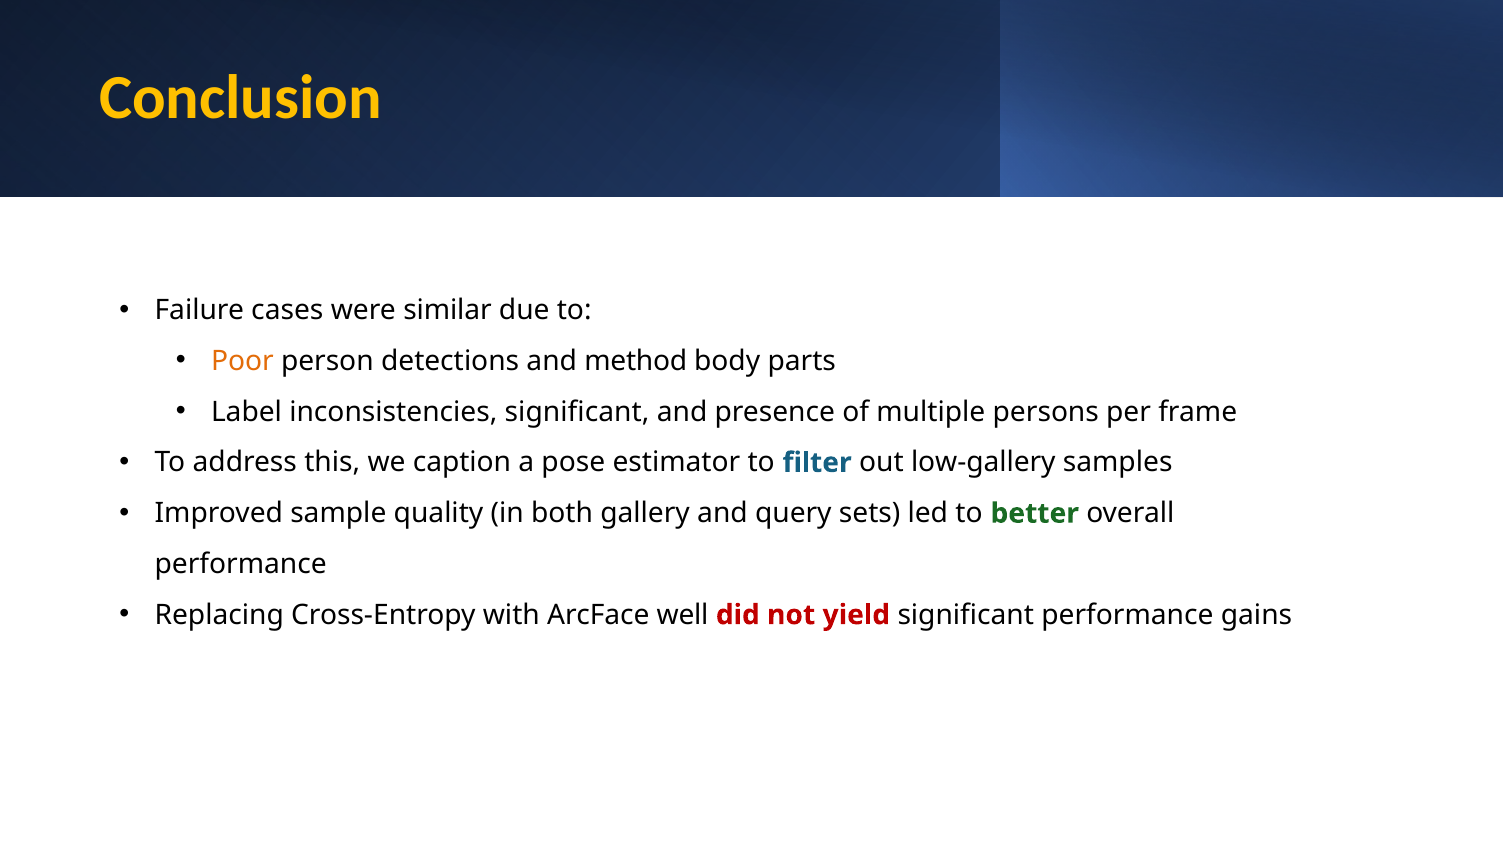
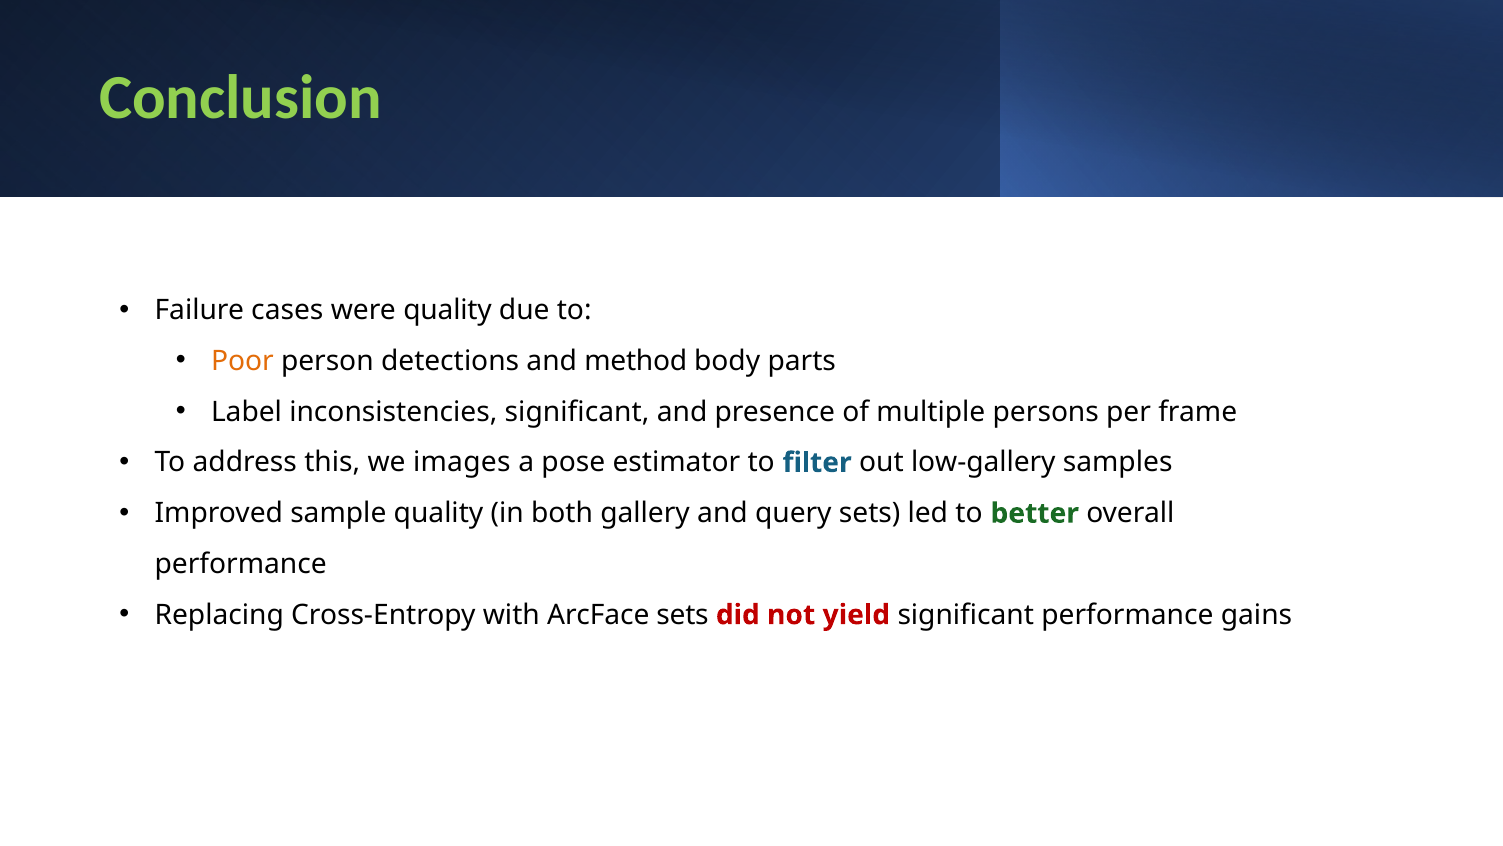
Conclusion colour: yellow -> light green
were similar: similar -> quality
caption: caption -> images
ArcFace well: well -> sets
